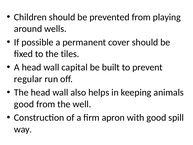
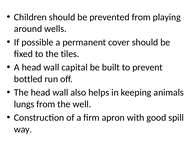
regular: regular -> bottled
good at (24, 104): good -> lungs
